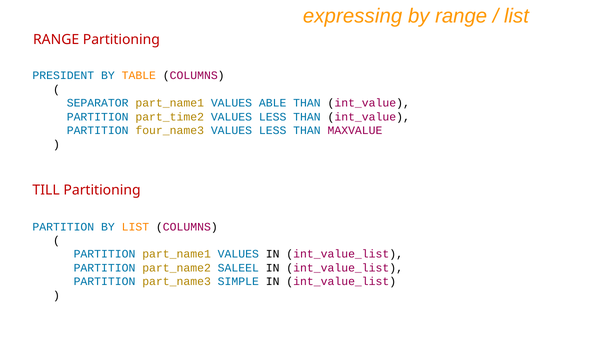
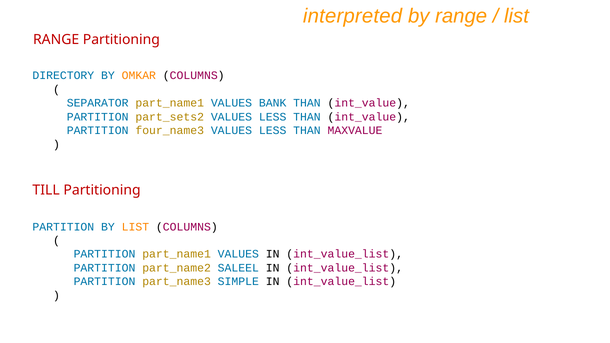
expressing: expressing -> interpreted
PRESIDENT: PRESIDENT -> DIRECTORY
TABLE: TABLE -> OMKAR
ABLE: ABLE -> BANK
part_time2: part_time2 -> part_sets2
